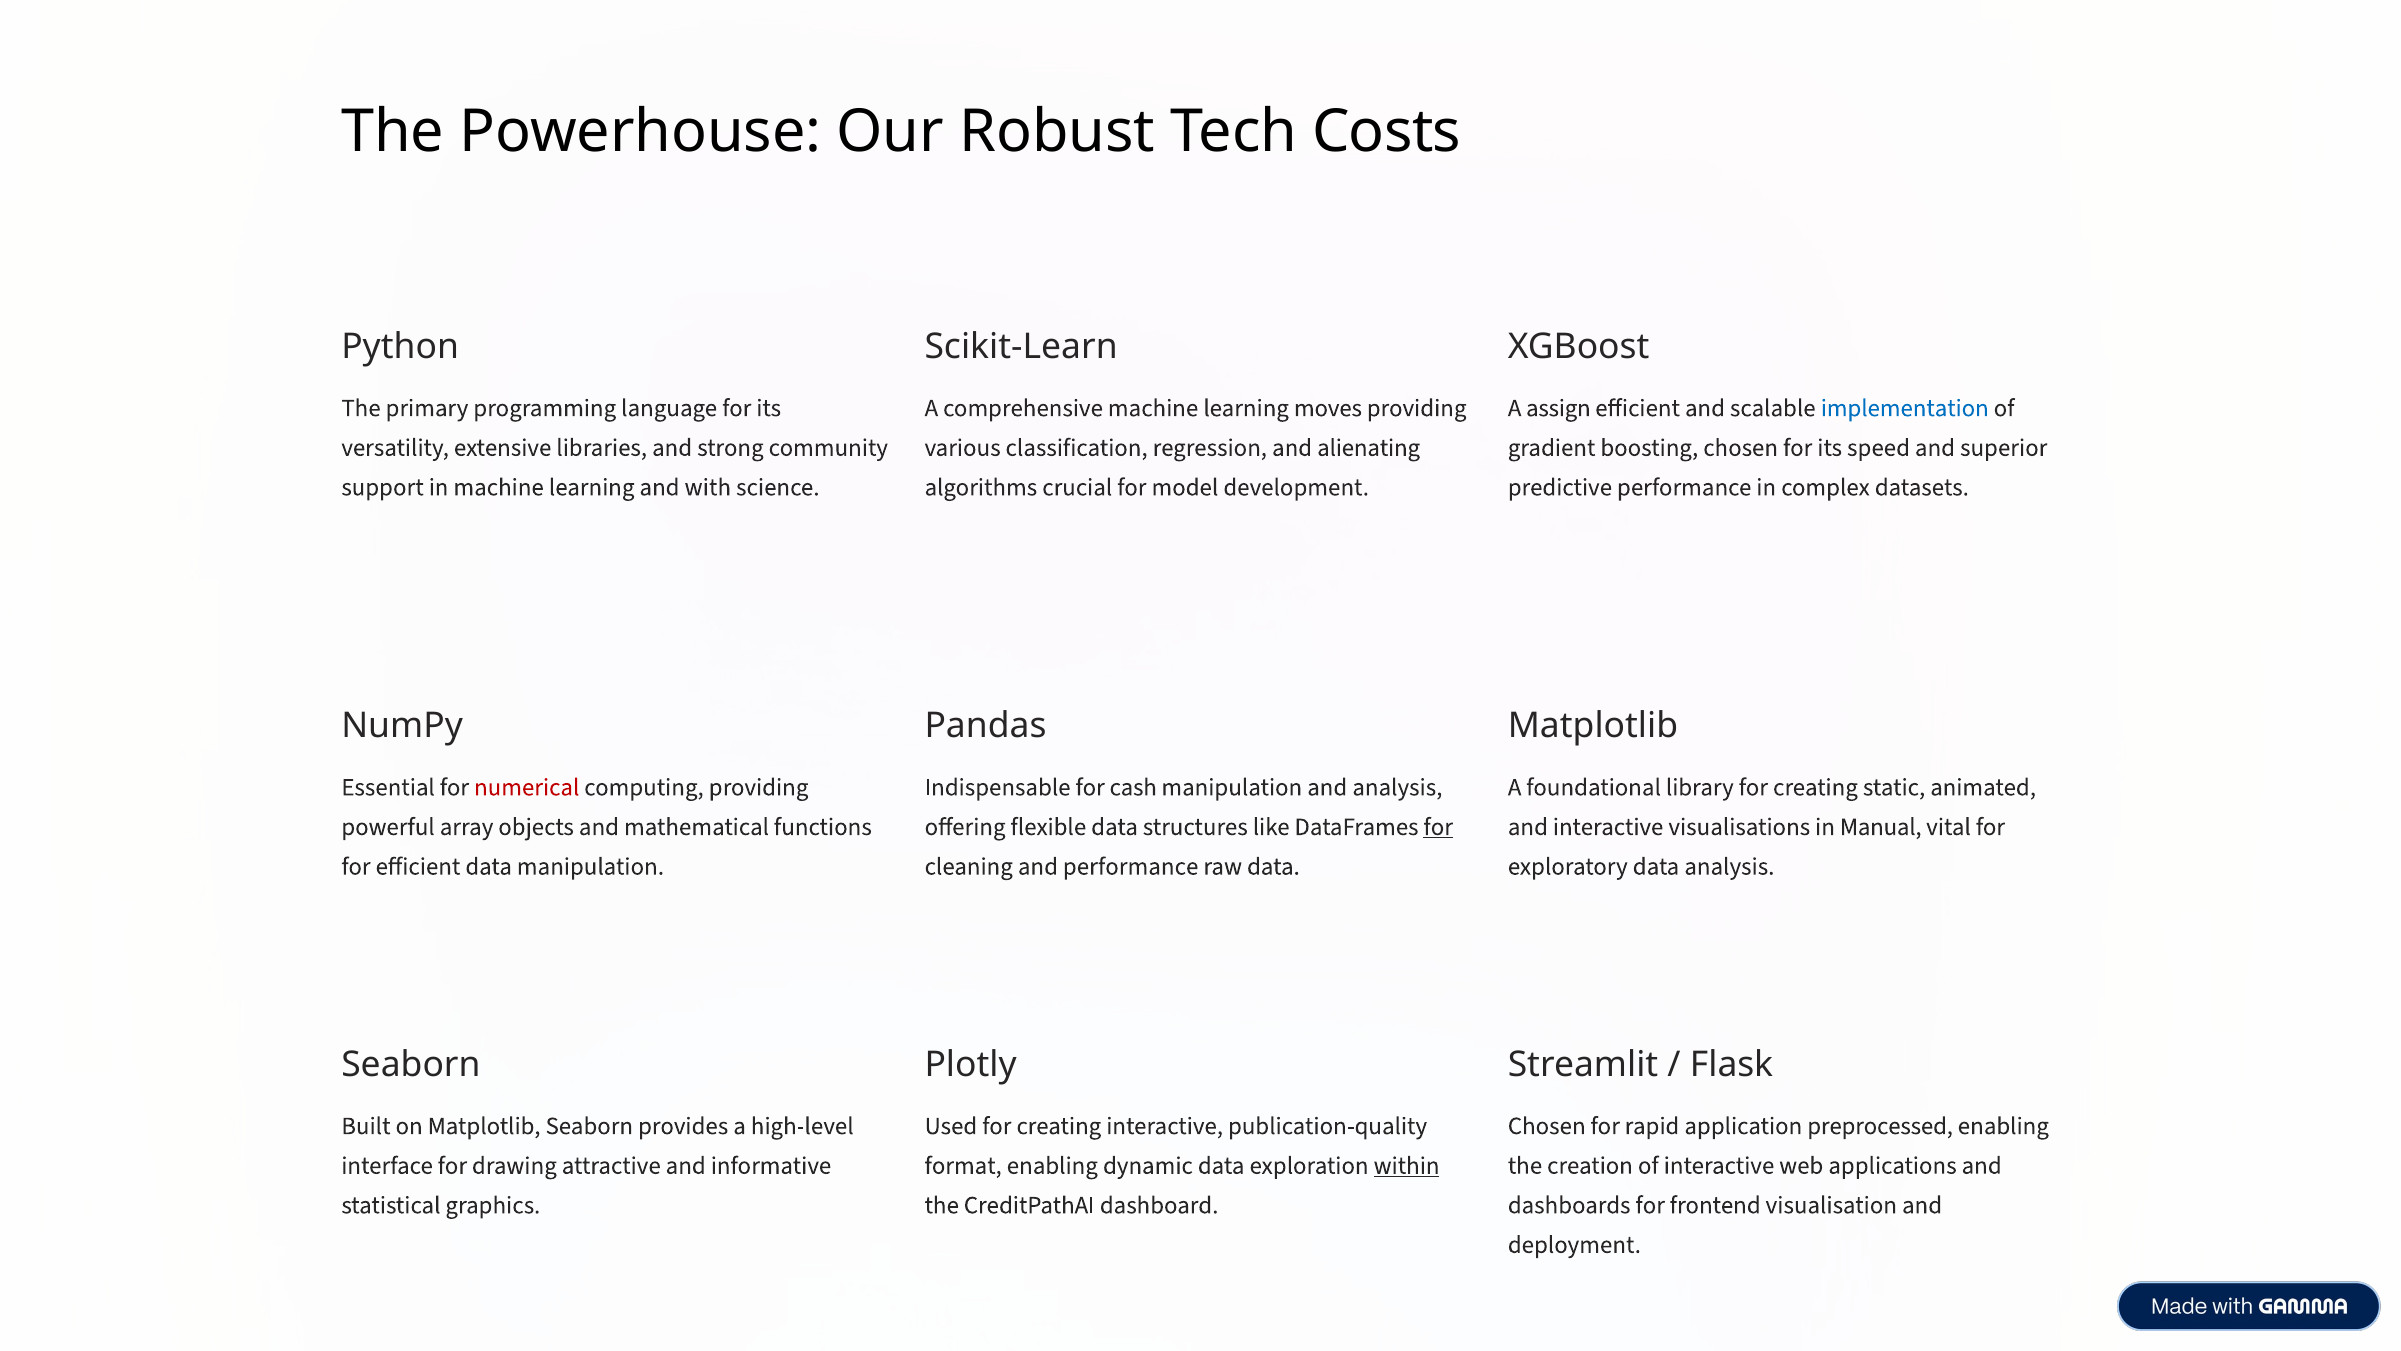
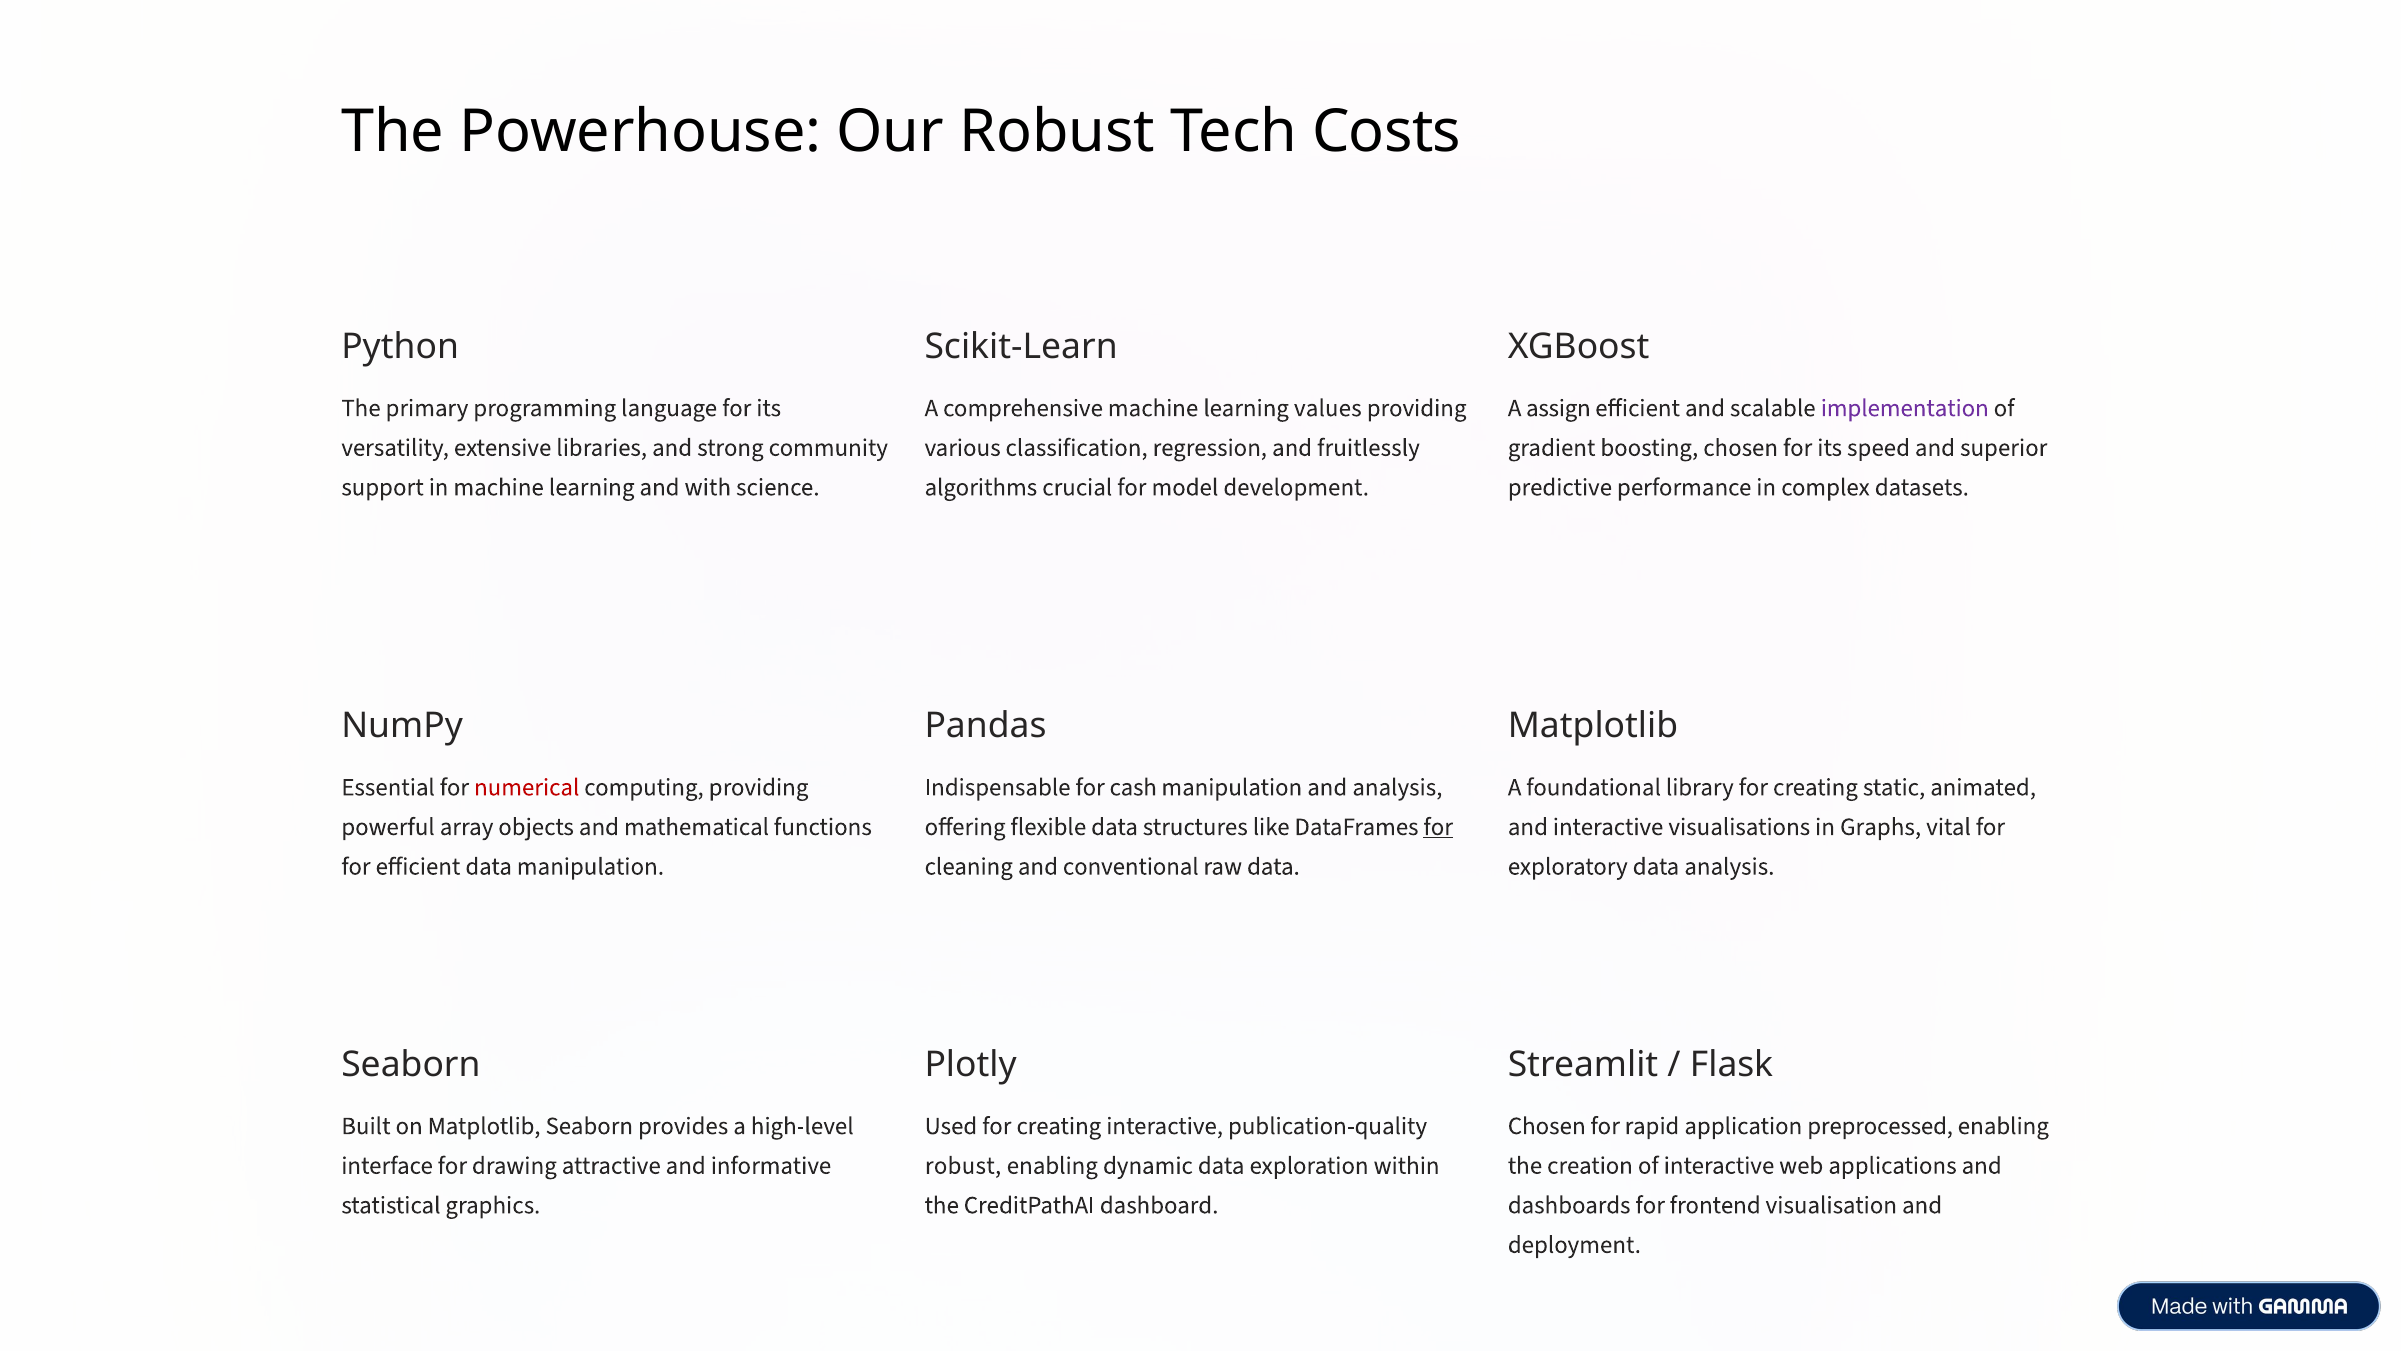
moves: moves -> values
implementation colour: blue -> purple
alienating: alienating -> fruitlessly
Manual: Manual -> Graphs
and performance: performance -> conventional
format at (963, 1165): format -> robust
within underline: present -> none
